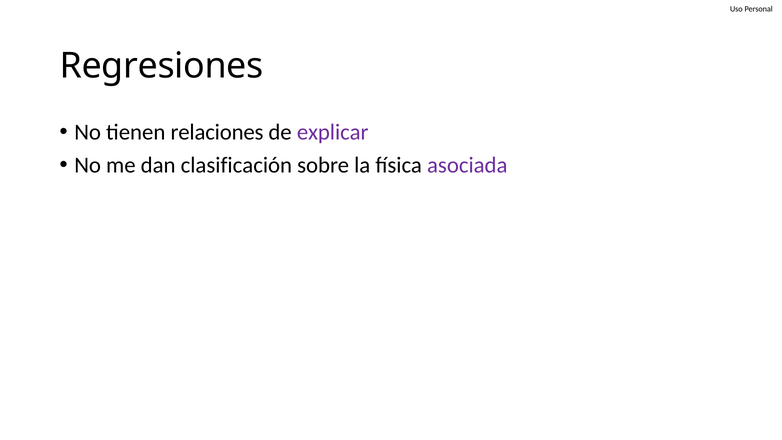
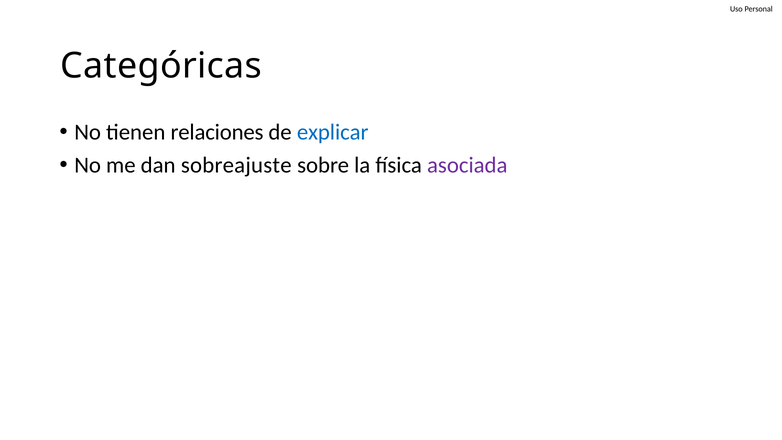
Regresiones: Regresiones -> Categóricas
explicar colour: purple -> blue
clasificación: clasificación -> sobreajuste
